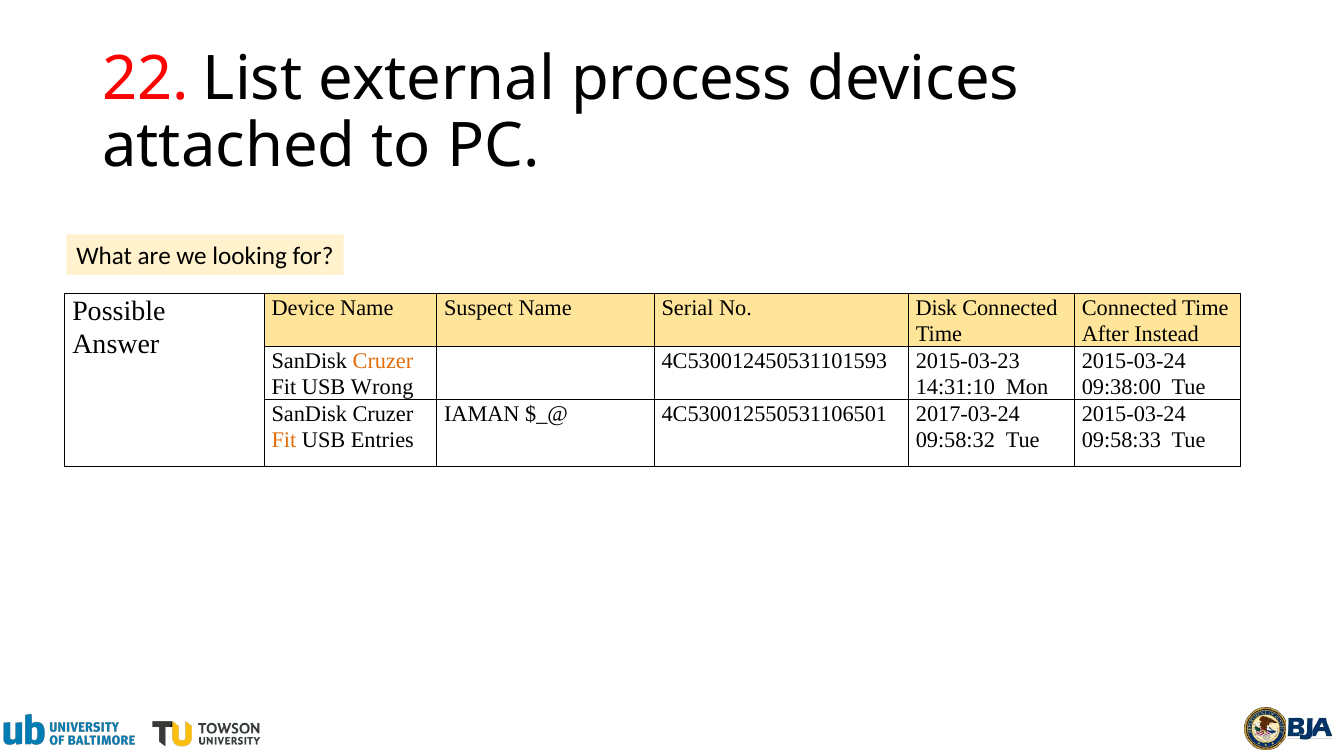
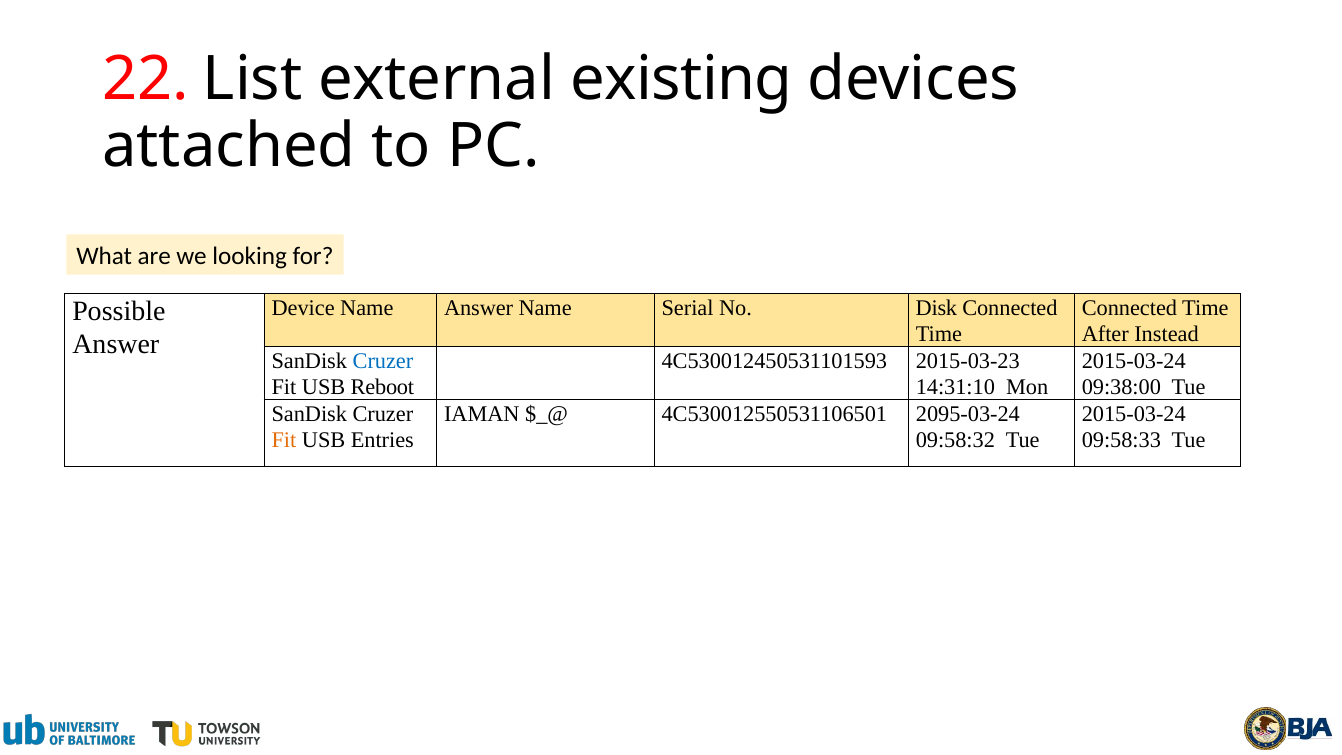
process: process -> existing
Name Suspect: Suspect -> Answer
Cruzer at (383, 361) colour: orange -> blue
Wrong: Wrong -> Reboot
2017-03-24: 2017-03-24 -> 2095-03-24
